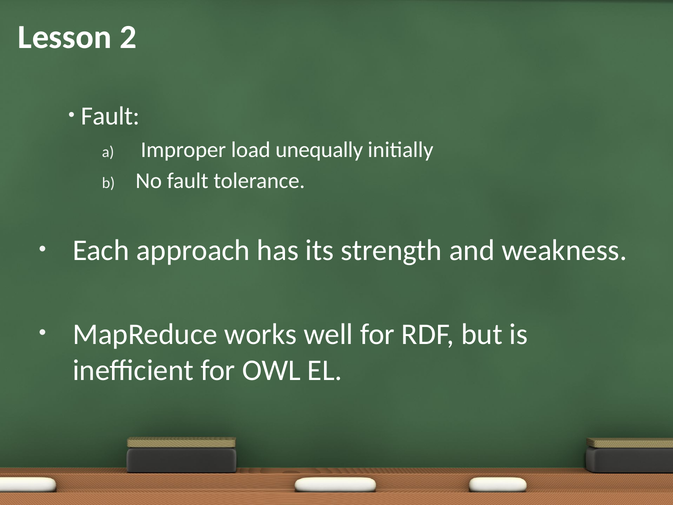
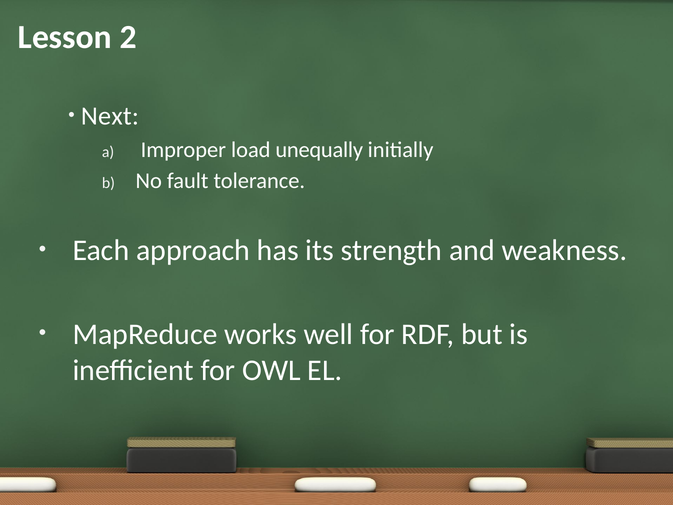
Fault at (110, 116): Fault -> Next
